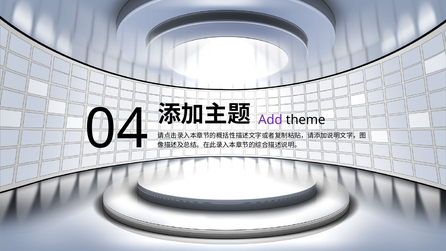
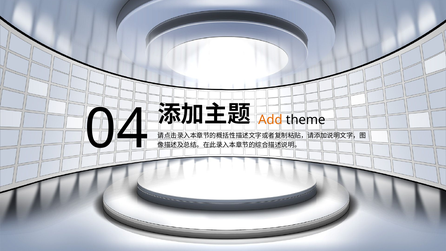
Add colour: purple -> orange
